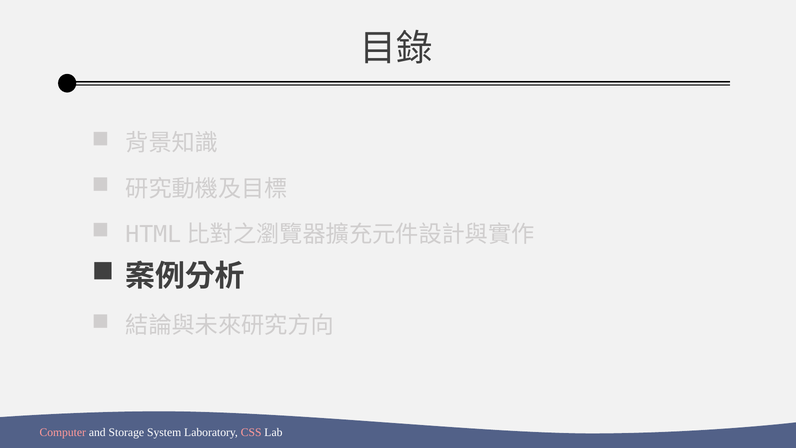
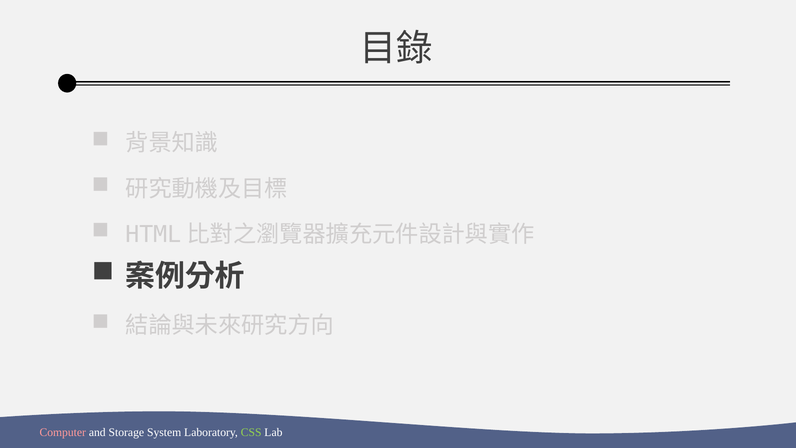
CSS colour: pink -> light green
